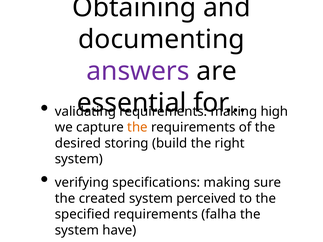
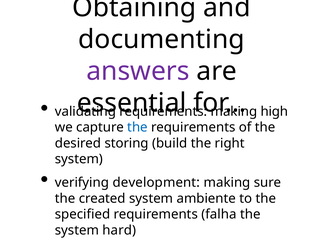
the at (137, 127) colour: orange -> blue
specifications: specifications -> development
perceived: perceived -> ambiente
have: have -> hard
